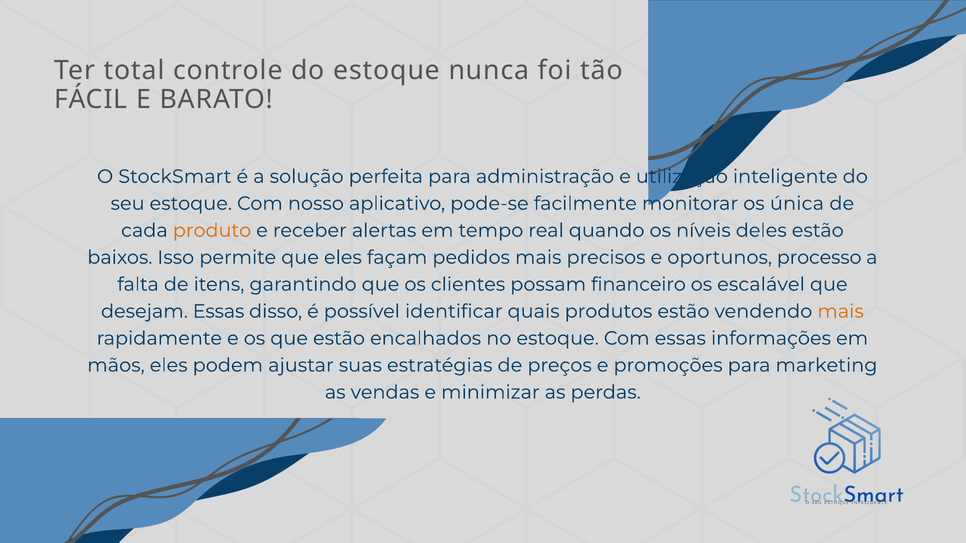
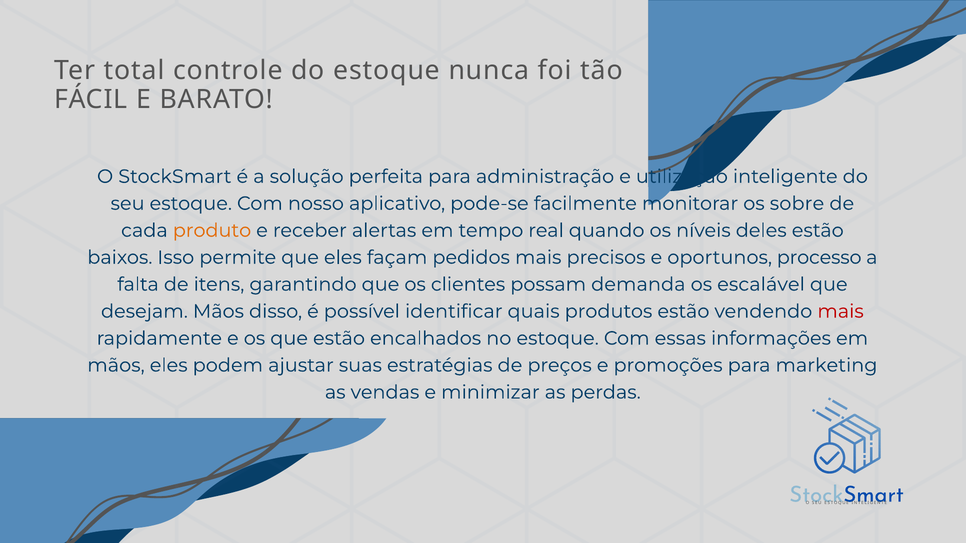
única: única -> sobre
financeiro: financeiro -> demanda
desejam Essas: Essas -> Mãos
mais at (841, 312) colour: orange -> red
